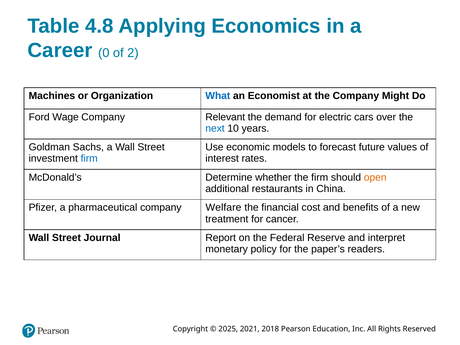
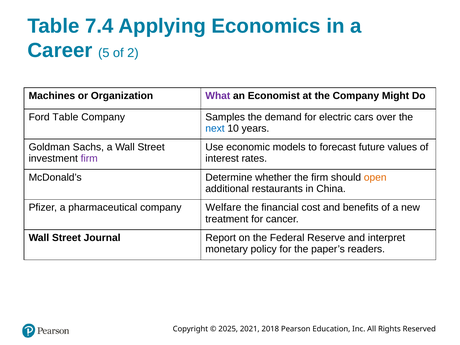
4.8: 4.8 -> 7.4
0: 0 -> 5
What colour: blue -> purple
Ford Wage: Wage -> Table
Relevant: Relevant -> Samples
firm at (89, 159) colour: blue -> purple
